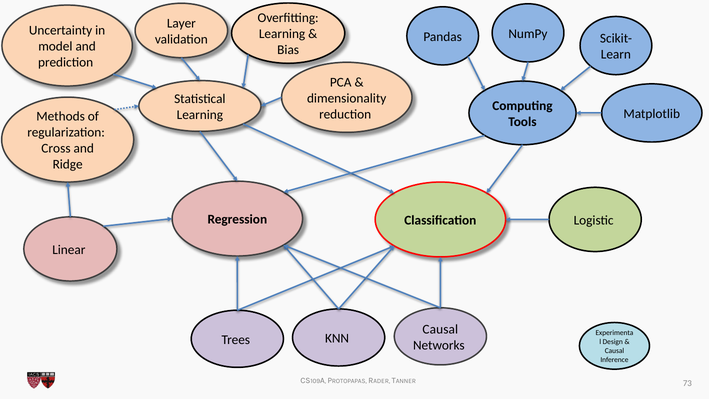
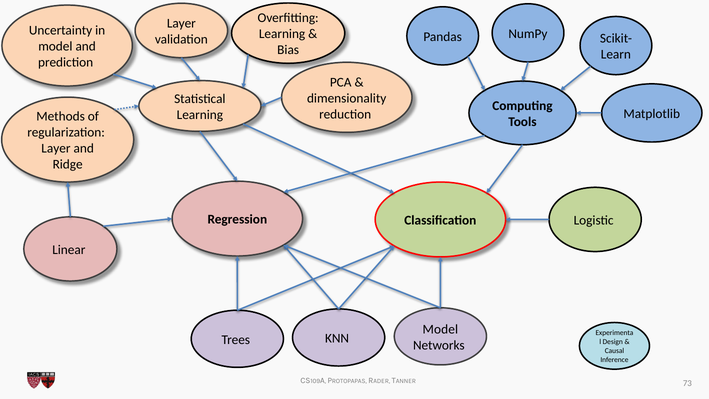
Cross at (56, 148): Cross -> Layer
Causal at (440, 329): Causal -> Model
